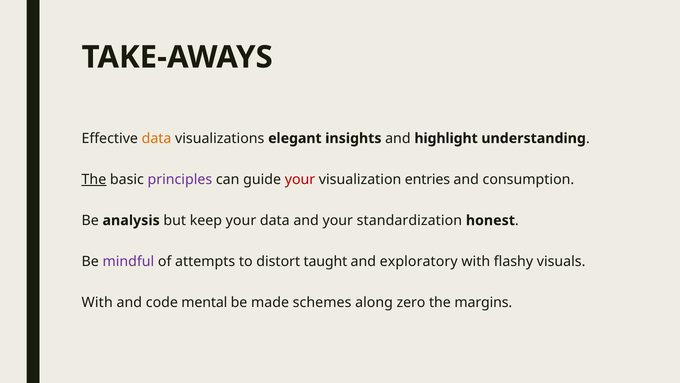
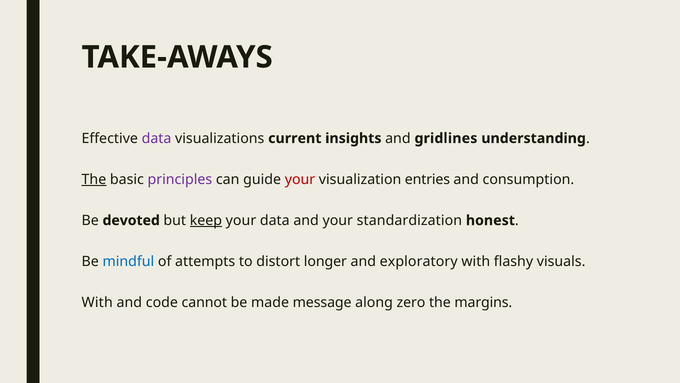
data at (157, 138) colour: orange -> purple
elegant: elegant -> current
highlight: highlight -> gridlines
analysis: analysis -> devoted
keep underline: none -> present
mindful colour: purple -> blue
taught: taught -> longer
mental: mental -> cannot
schemes: schemes -> message
